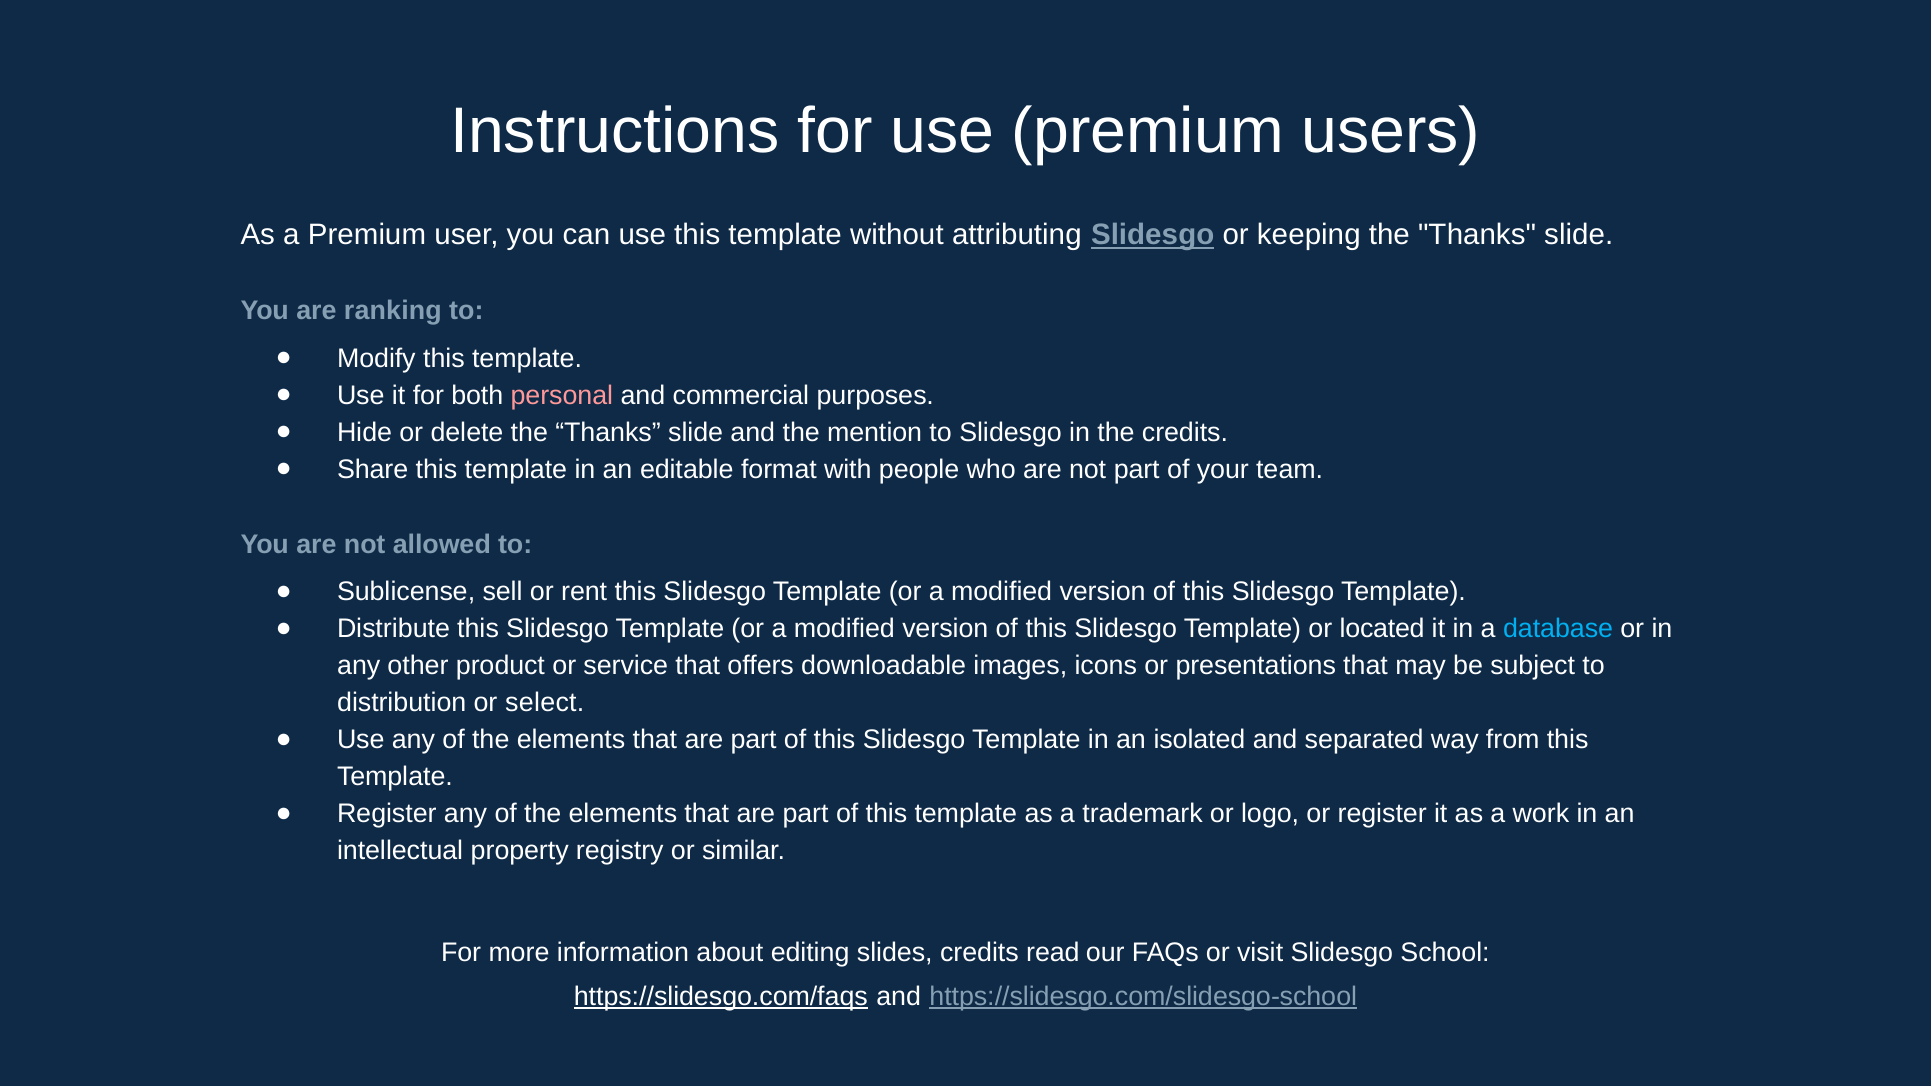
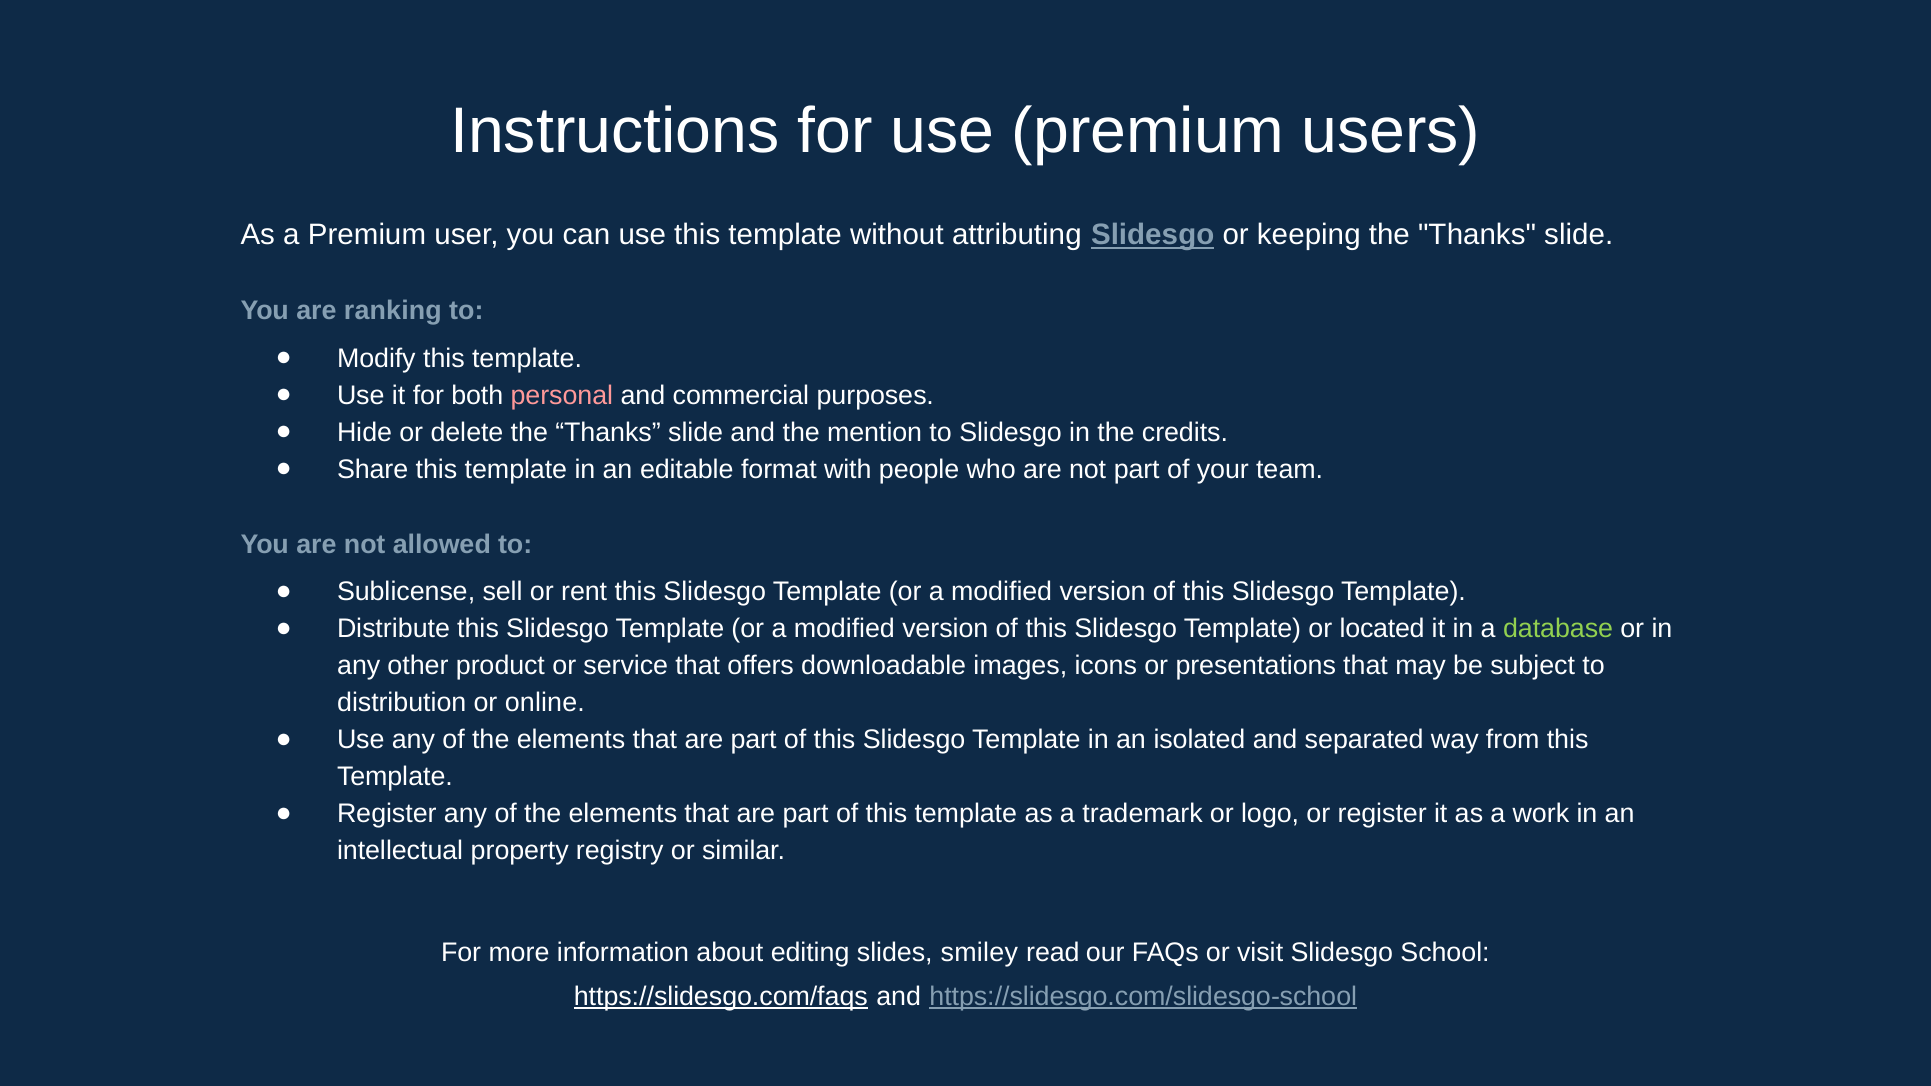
database colour: light blue -> light green
select: select -> online
slides credits: credits -> smiley
